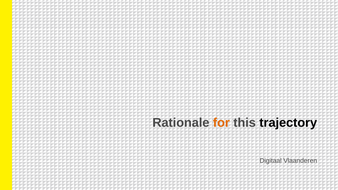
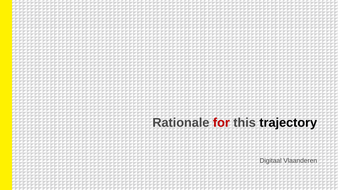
for colour: orange -> red
